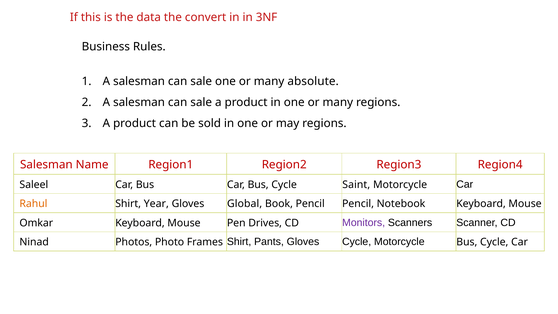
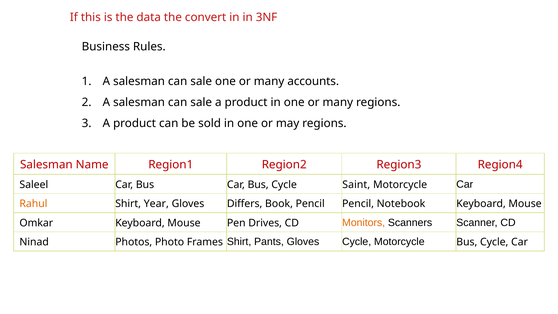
absolute: absolute -> accounts
Global: Global -> Differs
Monitors colour: purple -> orange
